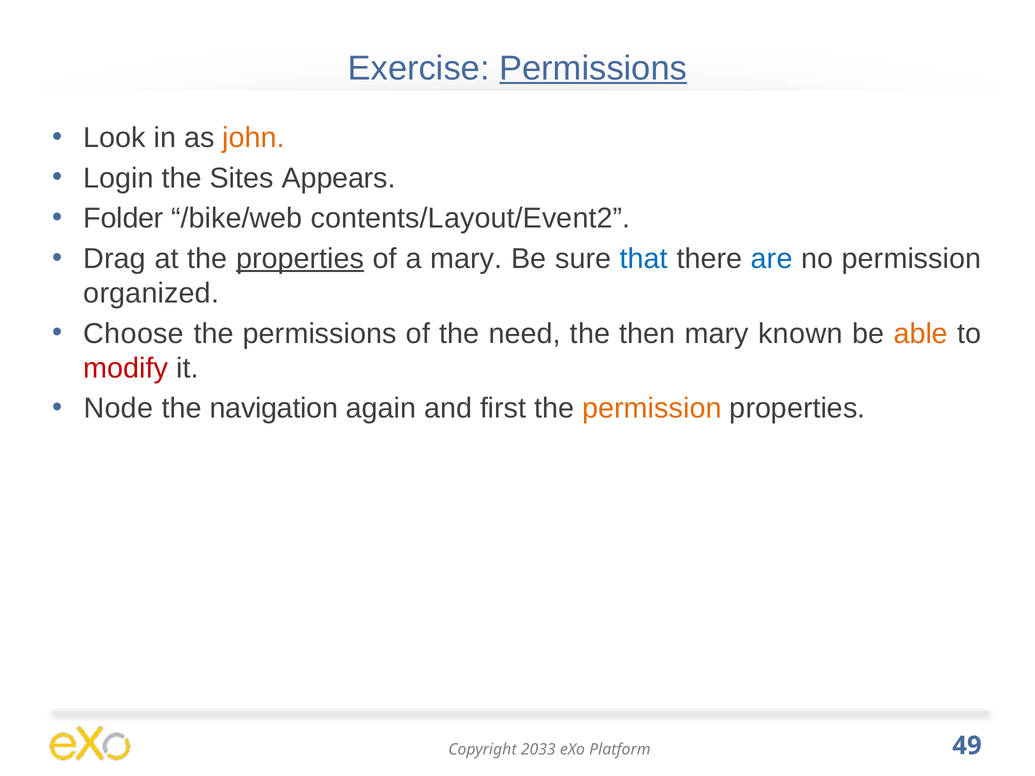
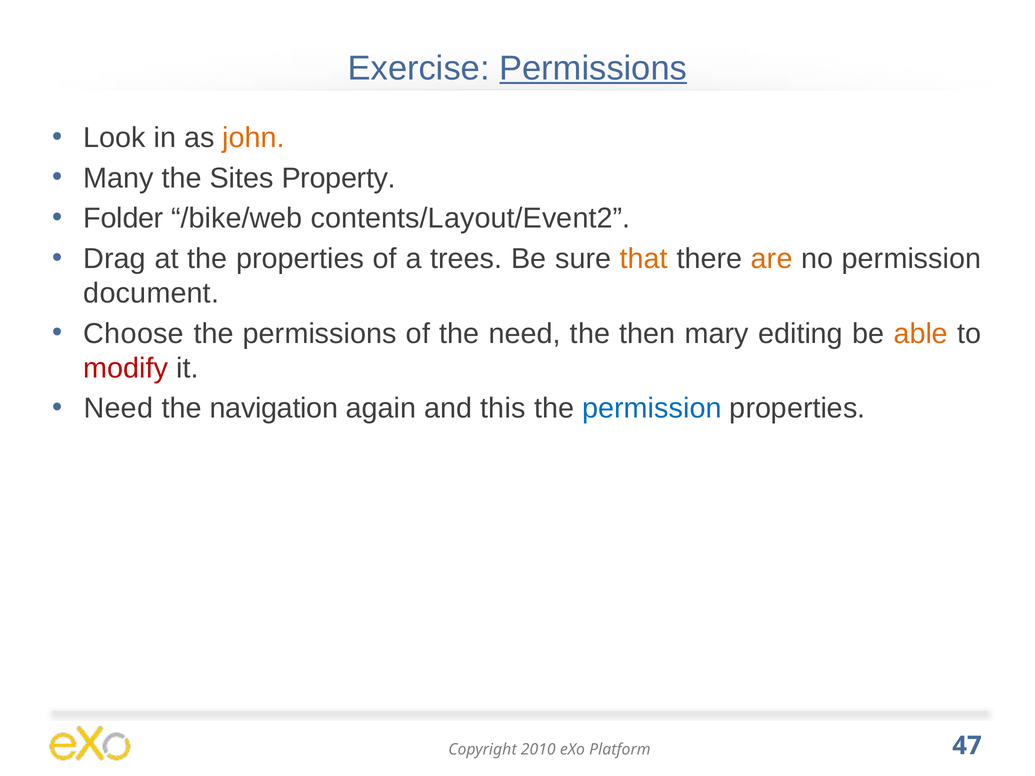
Login: Login -> Many
Appears: Appears -> Property
properties at (300, 259) underline: present -> none
a mary: mary -> trees
that colour: blue -> orange
are colour: blue -> orange
organized: organized -> document
known: known -> editing
Node at (118, 408): Node -> Need
first: first -> this
permission at (652, 408) colour: orange -> blue
2033: 2033 -> 2010
49: 49 -> 47
